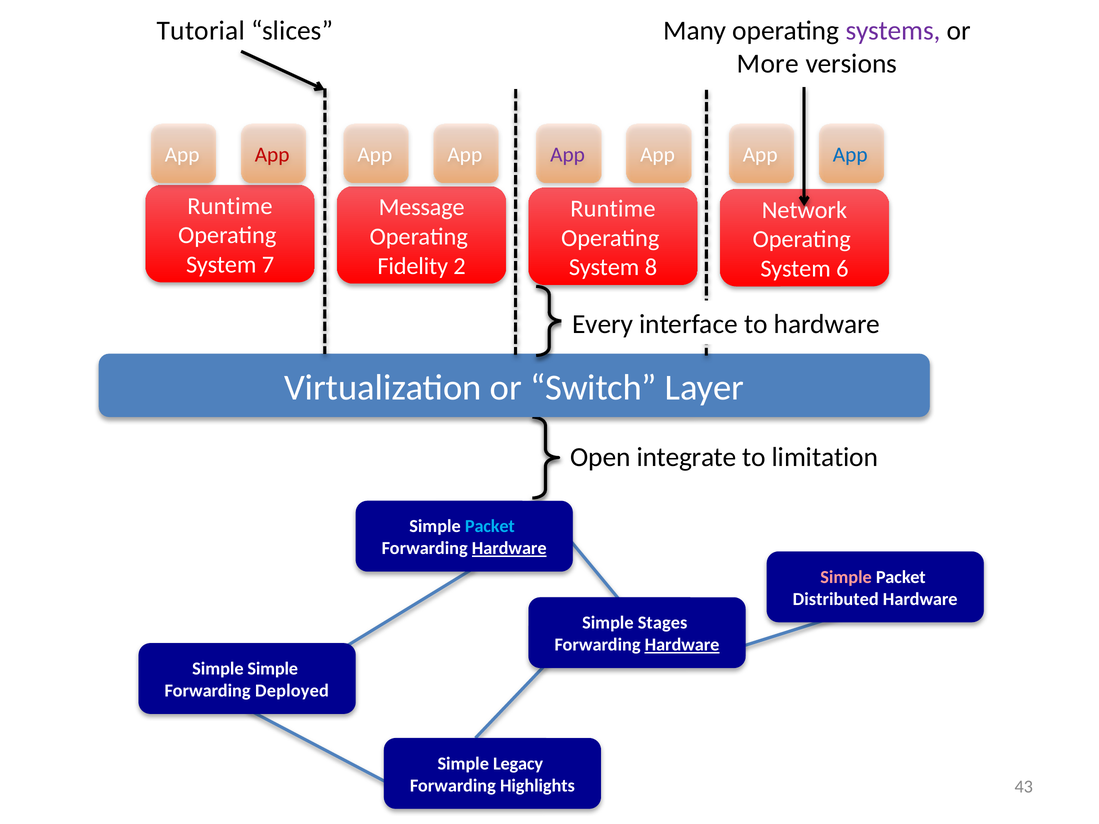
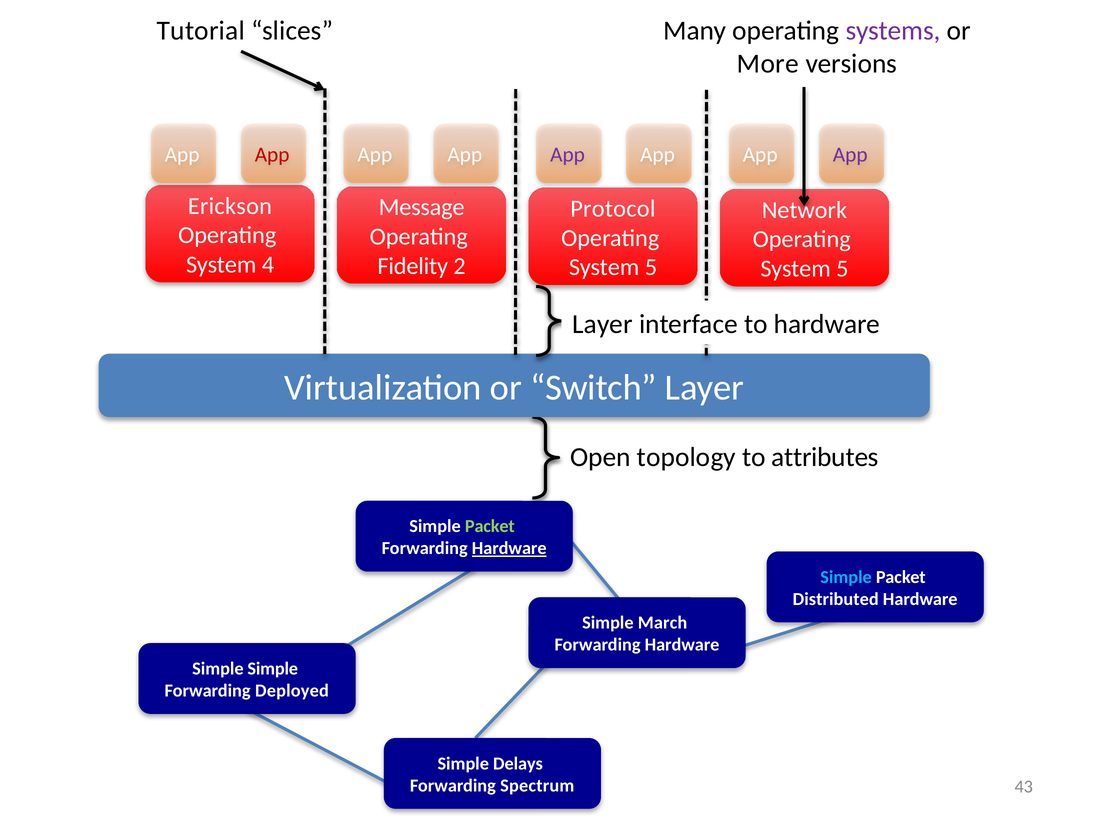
App at (850, 155) colour: blue -> purple
Runtime at (230, 206): Runtime -> Erickson
Runtime at (613, 209): Runtime -> Protocol
7: 7 -> 4
8 at (651, 267): 8 -> 5
6 at (842, 269): 6 -> 5
Every at (603, 324): Every -> Layer
integrate: integrate -> topology
limitation: limitation -> attributes
Packet at (490, 527) colour: light blue -> light green
Simple at (846, 577) colour: pink -> light blue
Stages: Stages -> March
Hardware at (682, 645) underline: present -> none
Legacy: Legacy -> Delays
Highlights: Highlights -> Spectrum
